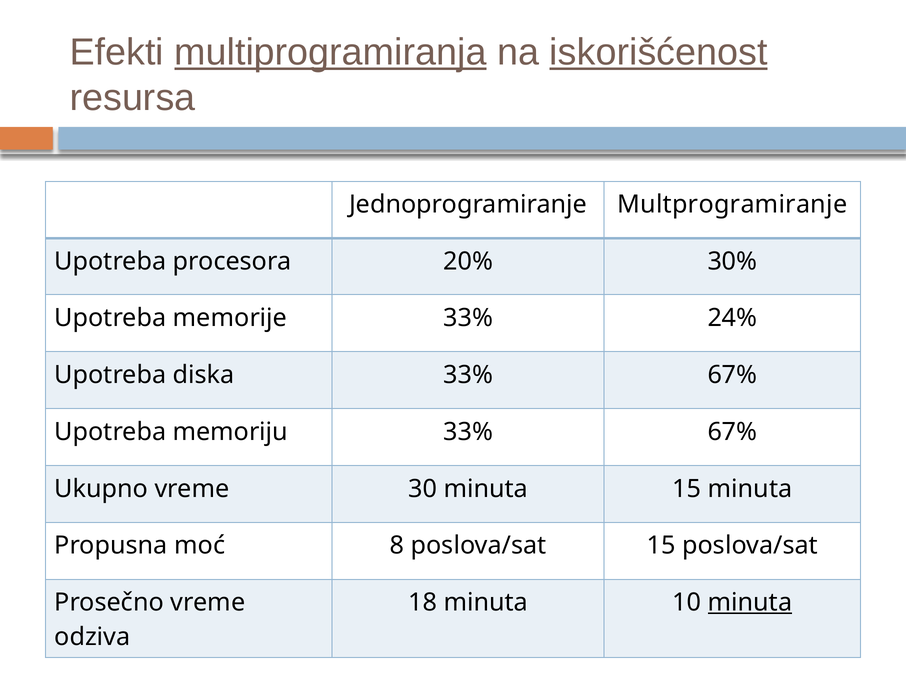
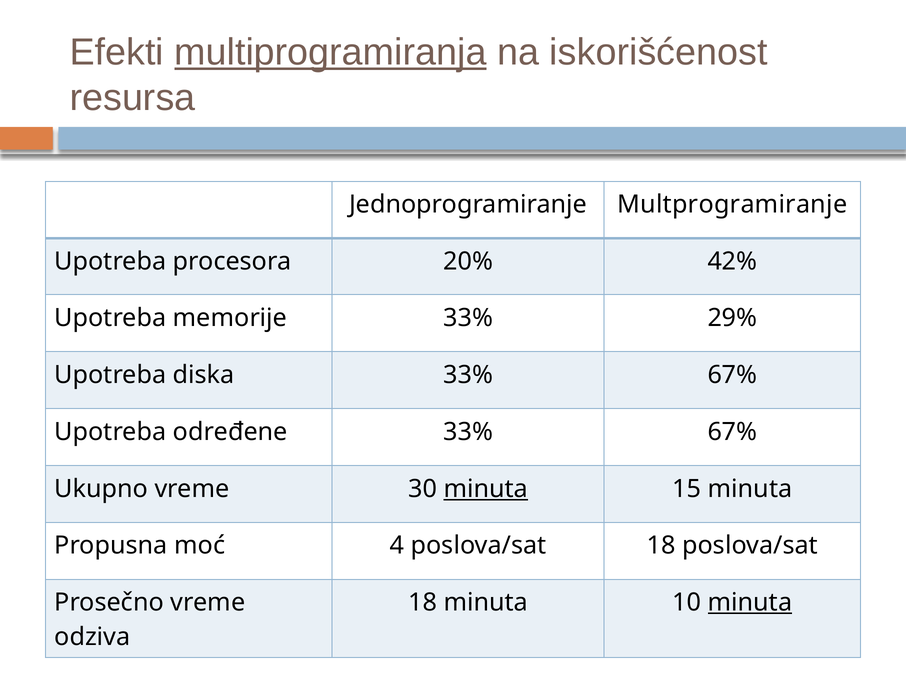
iskorišćenost underline: present -> none
30%: 30% -> 42%
24%: 24% -> 29%
memoriju: memoriju -> određene
minuta at (486, 488) underline: none -> present
8: 8 -> 4
poslova/sat 15: 15 -> 18
